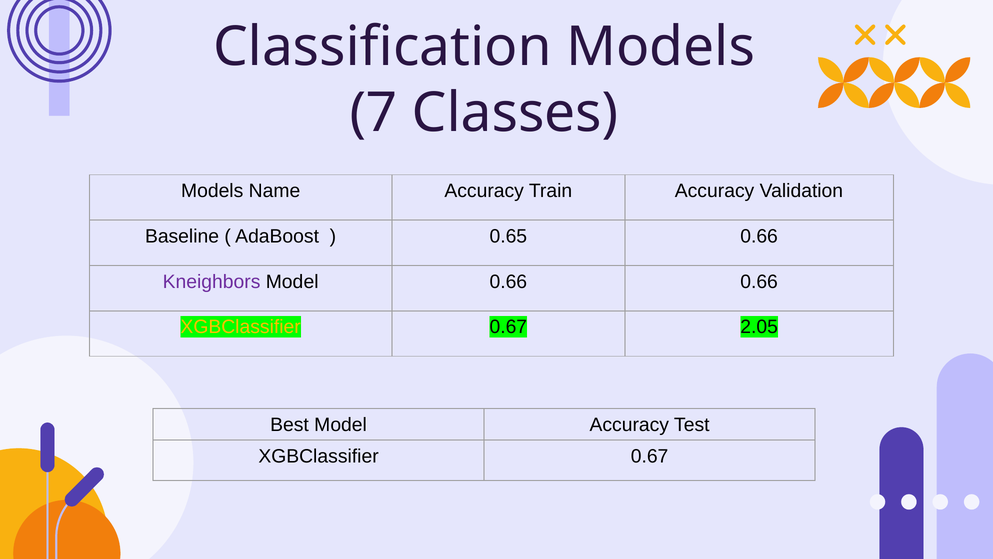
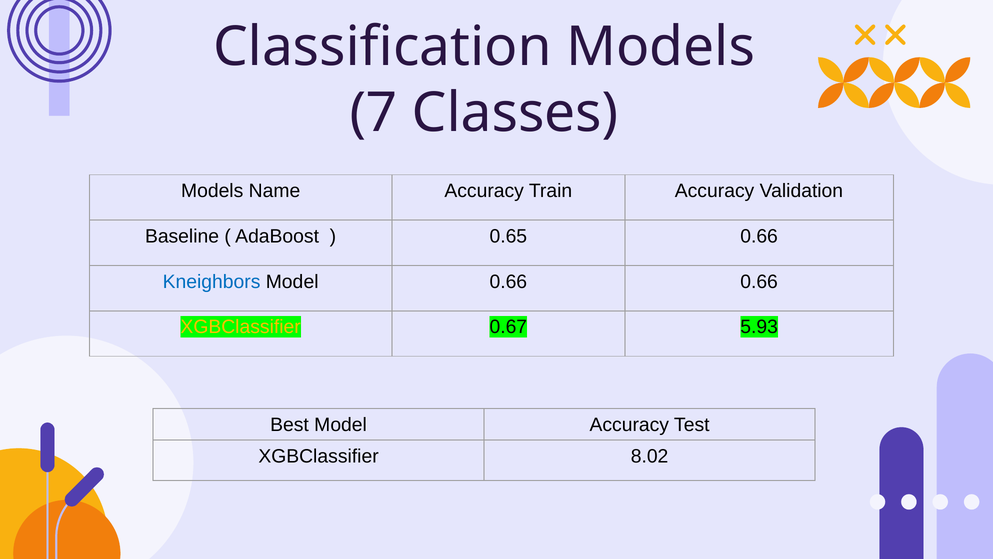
Kneighbors colour: purple -> blue
2.05: 2.05 -> 5.93
0.67 at (650, 456): 0.67 -> 8.02
